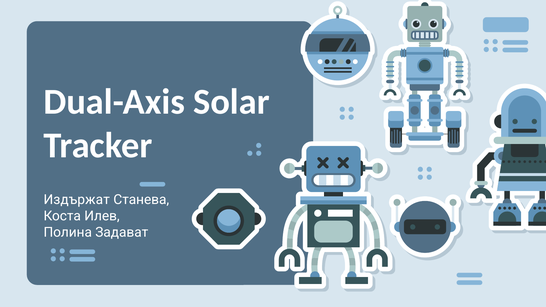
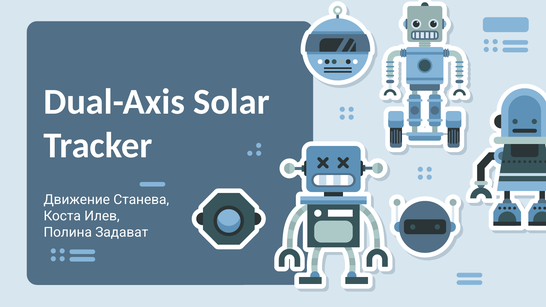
Издържат: Издържат -> Движение
